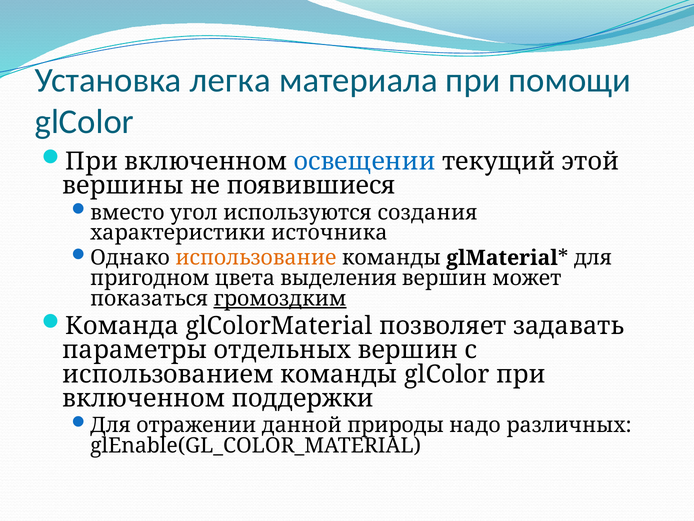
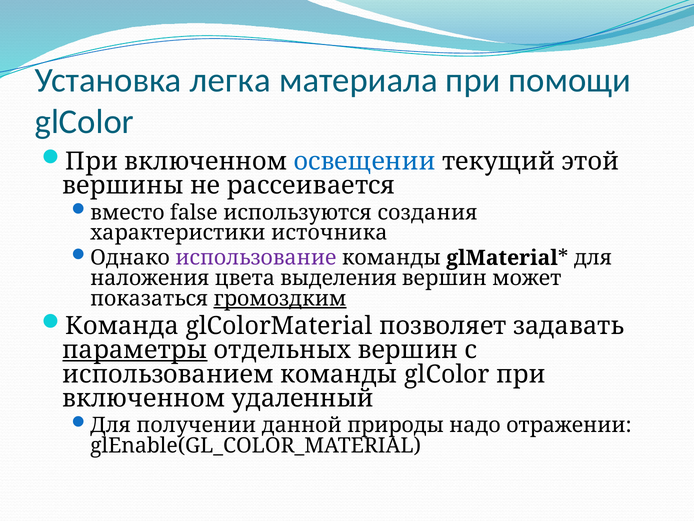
появившиеся: появившиеся -> рассеивается
угол: угол -> false
использование colour: orange -> purple
пригодном: пригодном -> наложения
параметры underline: none -> present
поддержки: поддержки -> удаленный
отражении: отражении -> получении
различных: различных -> отражении
